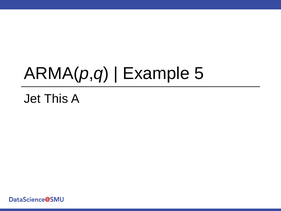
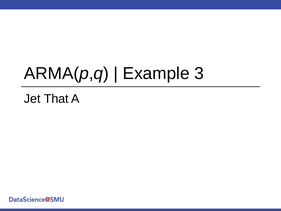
5: 5 -> 3
This: This -> That
